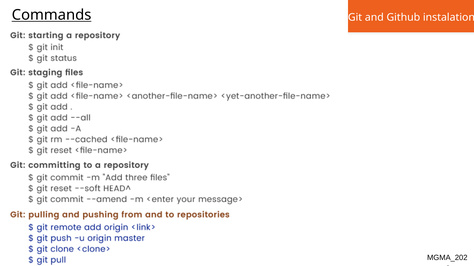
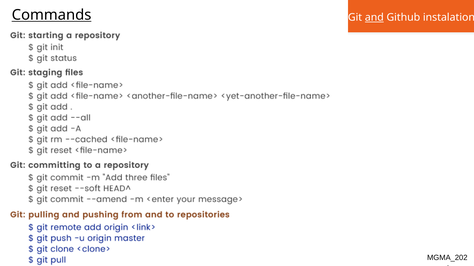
and underline: none -> present
